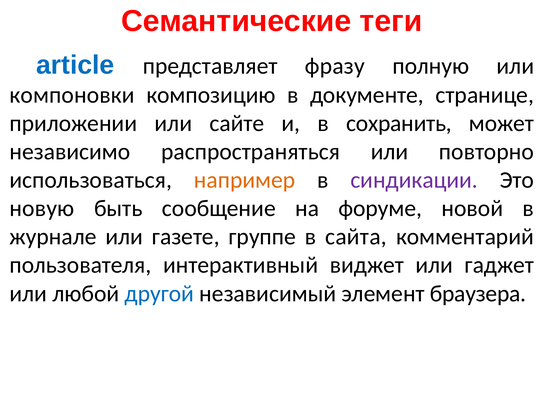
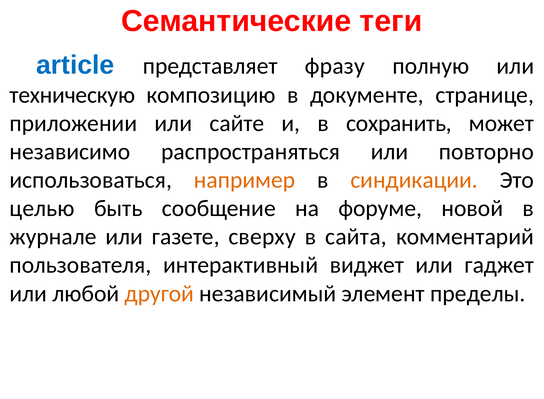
компоновки: компоновки -> техническую
синдикации colour: purple -> orange
новую: новую -> целью
группе: группе -> сверху
другой colour: blue -> orange
браузера: браузера -> пределы
